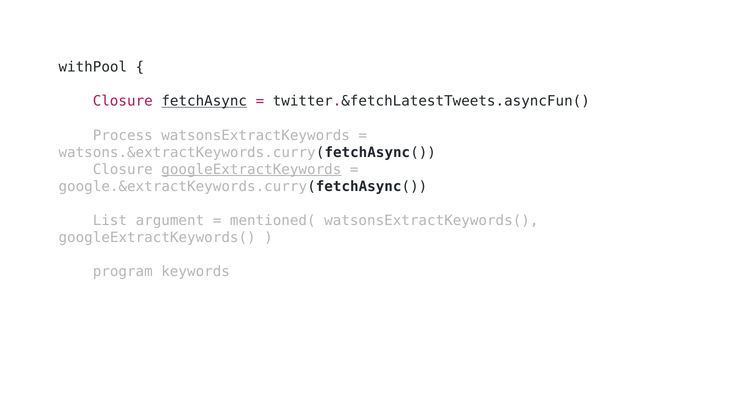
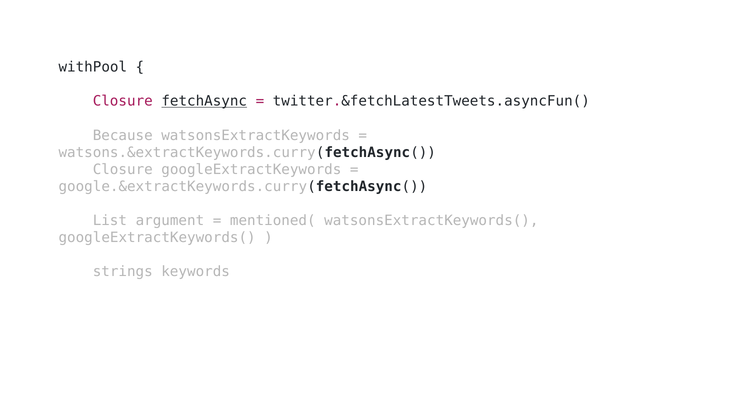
Process: Process -> Because
googleExtractKeywords underline: present -> none
program: program -> strings
